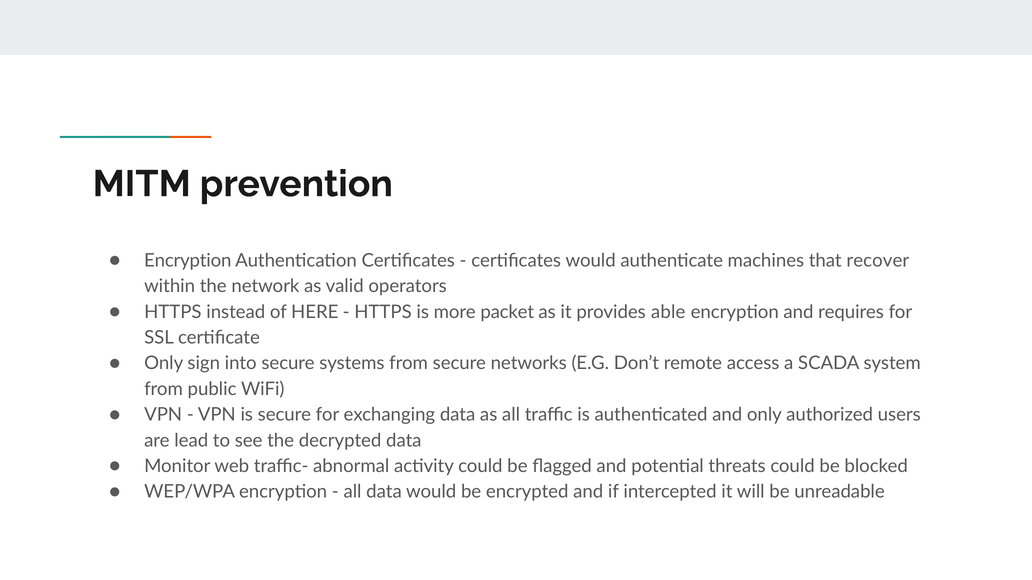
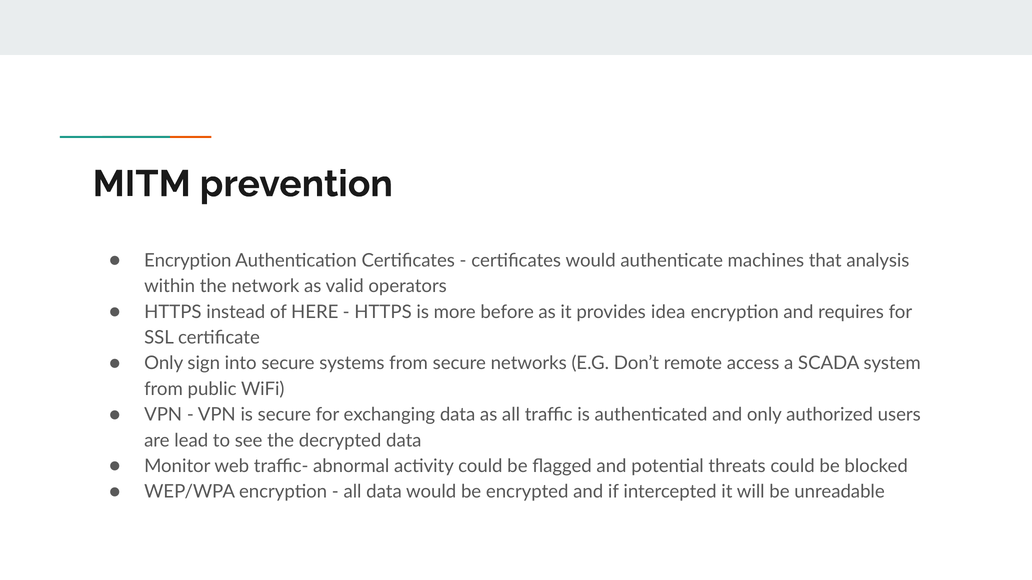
recover: recover -> analysis
packet: packet -> before
able: able -> idea
